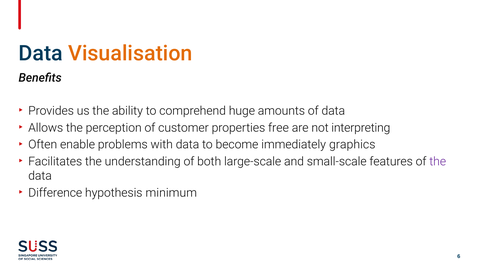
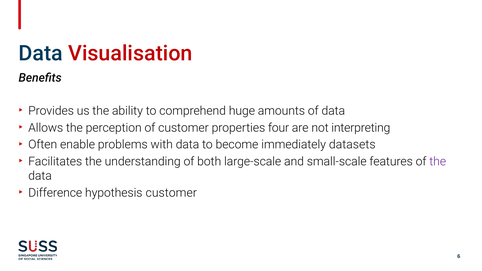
Visualisation colour: orange -> red
free: free -> four
graphics: graphics -> datasets
hypothesis minimum: minimum -> customer
